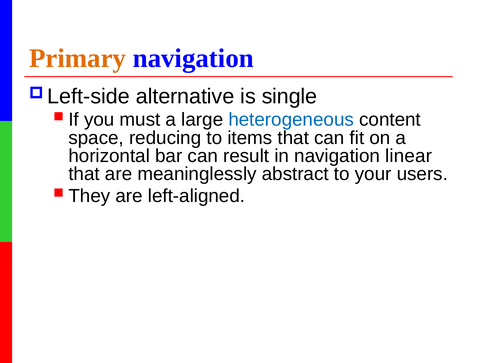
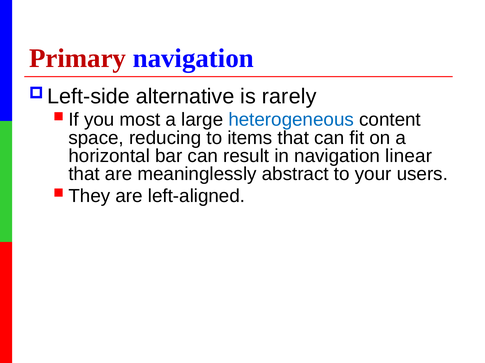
Primary colour: orange -> red
single: single -> rarely
must: must -> most
